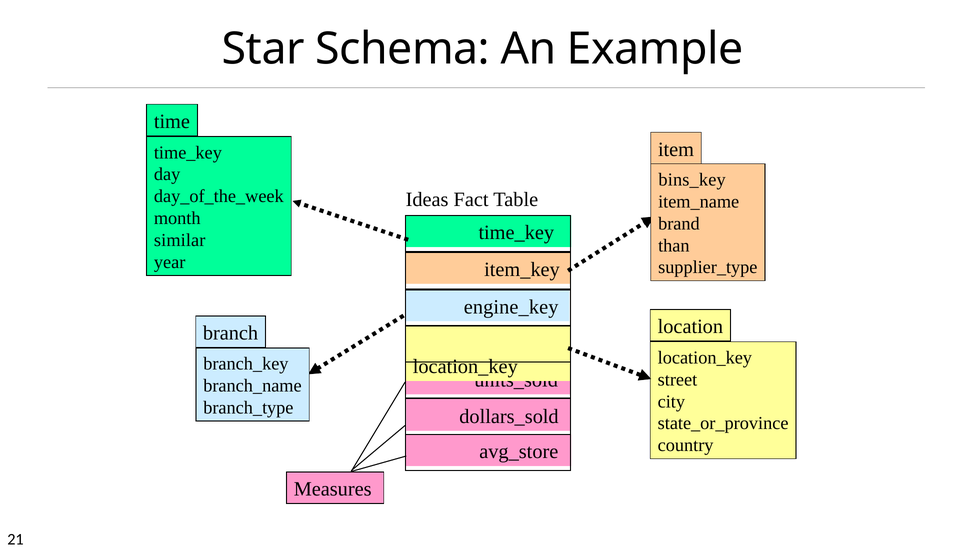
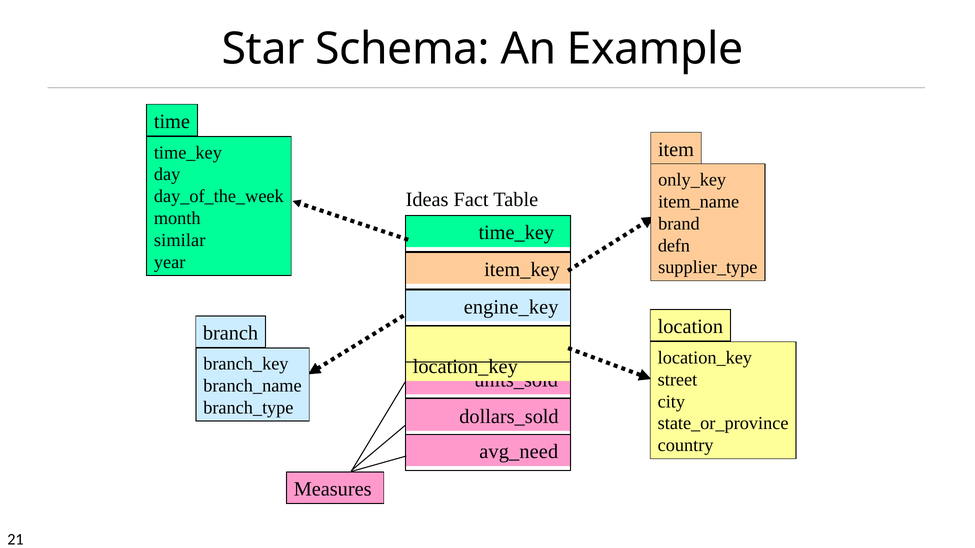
bins_key: bins_key -> only_key
than: than -> defn
avg_store: avg_store -> avg_need
